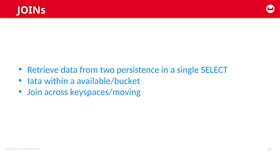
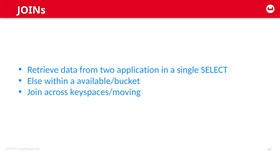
persistence: persistence -> application
Iata: Iata -> Else
